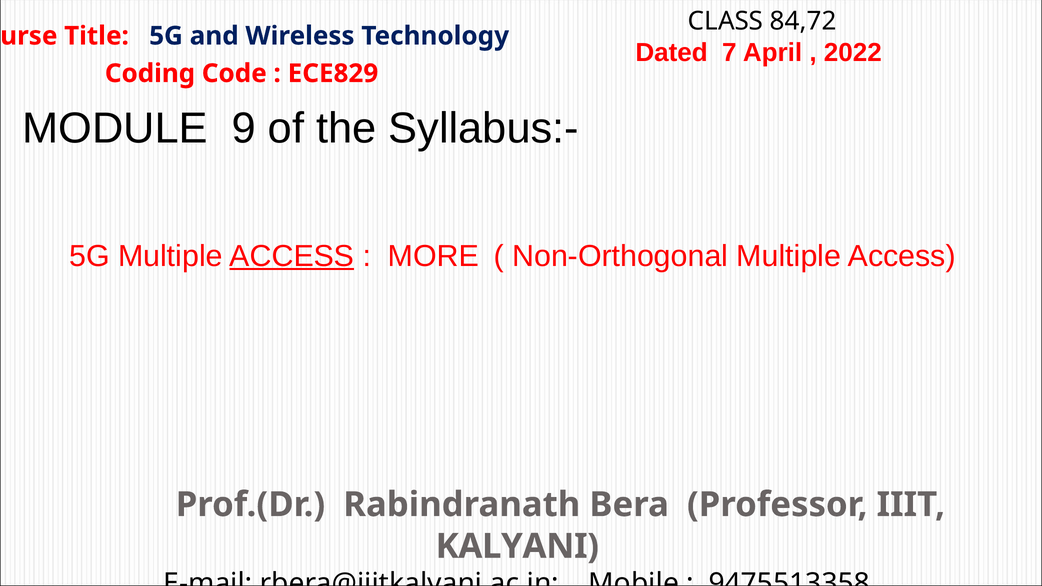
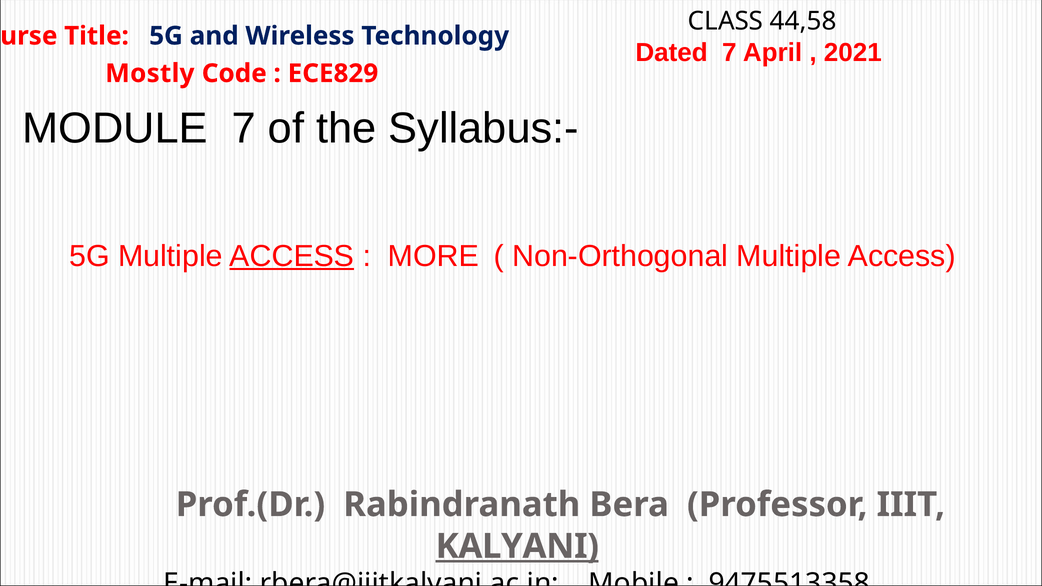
84,72: 84,72 -> 44,58
2022: 2022 -> 2021
Coding: Coding -> Mostly
MODULE 9: 9 -> 7
KALYANI underline: none -> present
